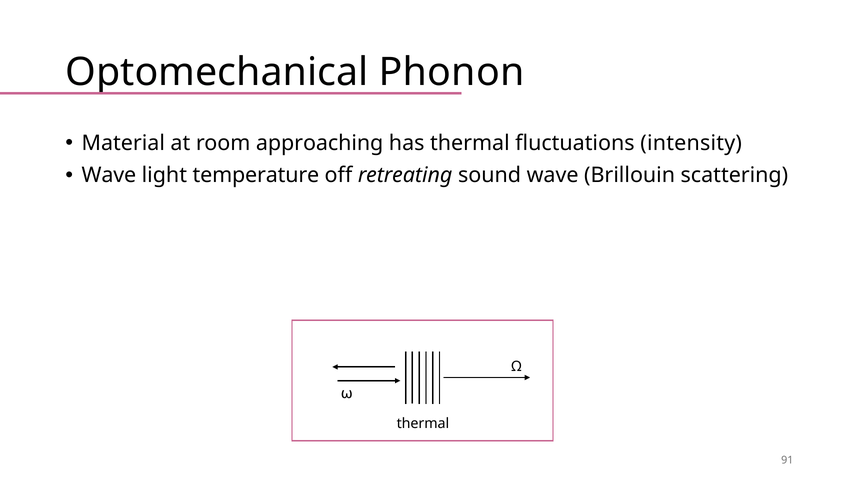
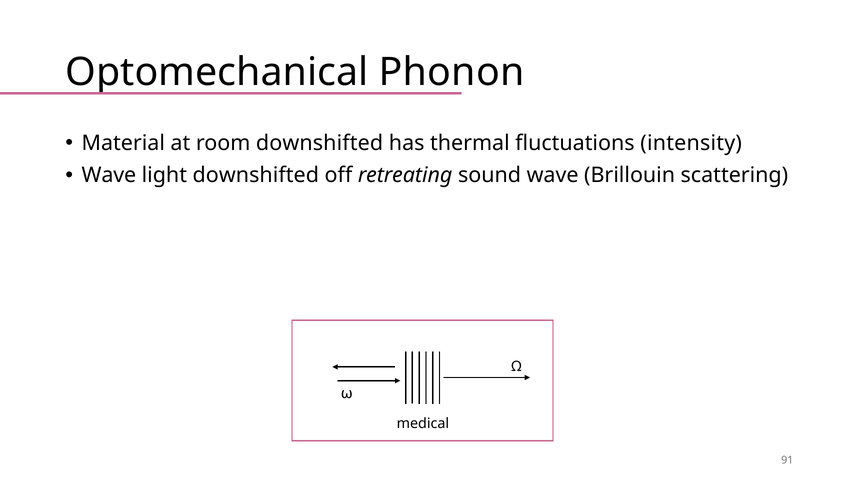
room approaching: approaching -> downshifted
light temperature: temperature -> downshifted
thermal at (423, 424): thermal -> medical
